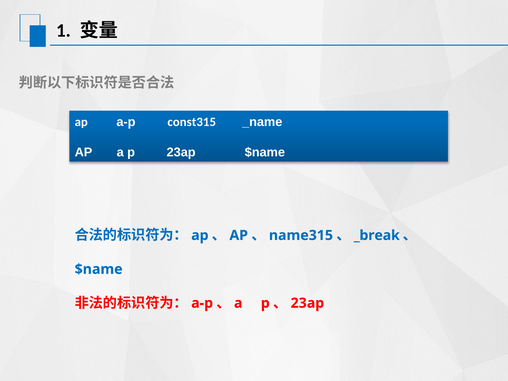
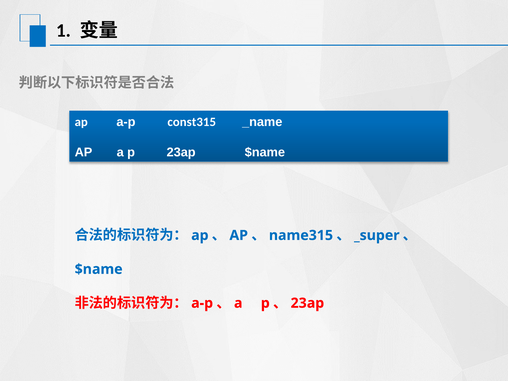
_break: _break -> _super
